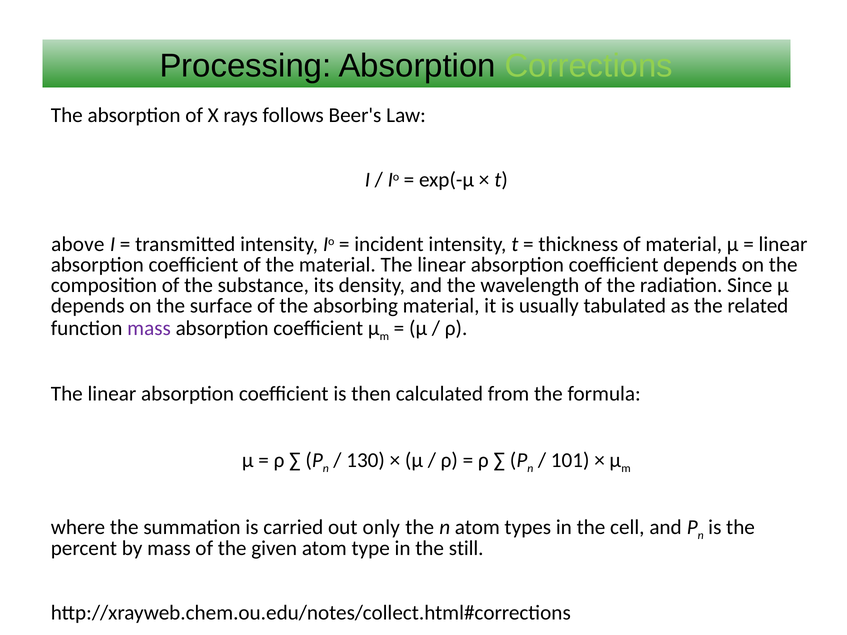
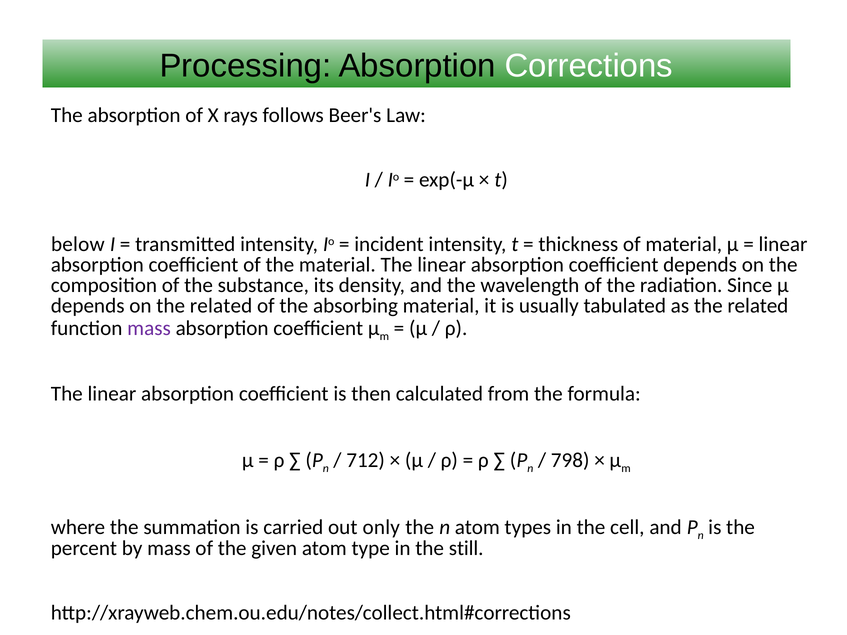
Corrections colour: light green -> white
above: above -> below
on the surface: surface -> related
130: 130 -> 712
101: 101 -> 798
